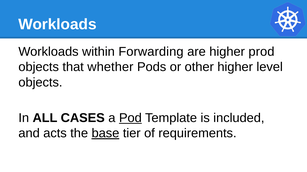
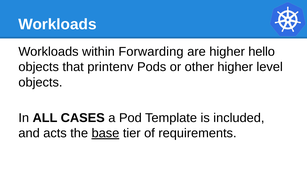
prod: prod -> hello
whether: whether -> printenv
Pod underline: present -> none
